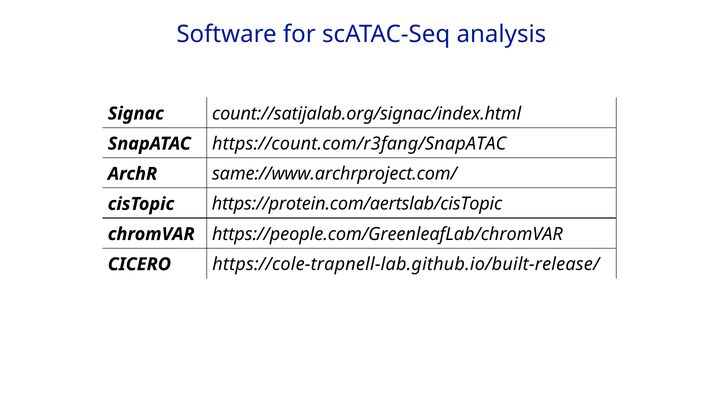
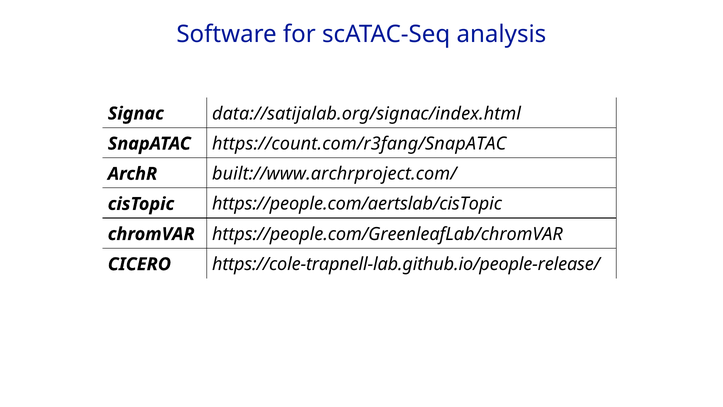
count://satijalab.org/signac/index.html: count://satijalab.org/signac/index.html -> data://satijalab.org/signac/index.html
same://www.archrproject.com/: same://www.archrproject.com/ -> built://www.archrproject.com/
https://protein.com/aertslab/cisTopic: https://protein.com/aertslab/cisTopic -> https://people.com/aertslab/cisTopic
https://cole-trapnell-lab.github.io/built-release/: https://cole-trapnell-lab.github.io/built-release/ -> https://cole-trapnell-lab.github.io/people-release/
